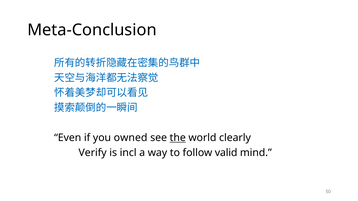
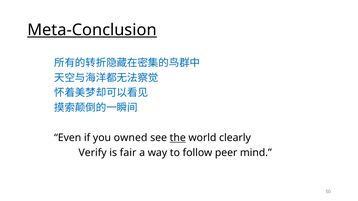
Meta-Conclusion underline: none -> present
incl: incl -> fair
valid: valid -> peer
